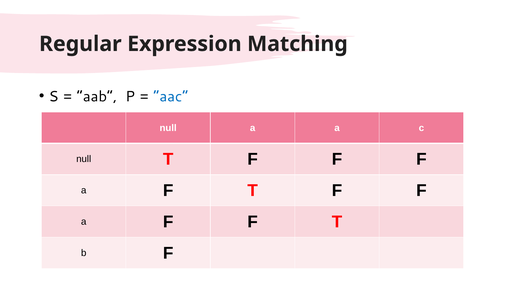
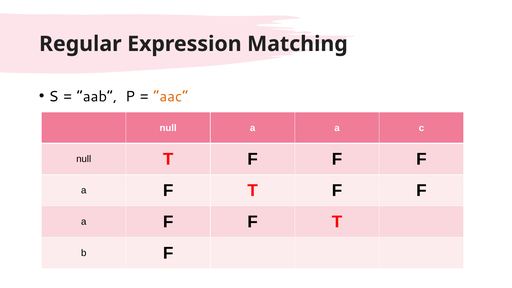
aac colour: blue -> orange
